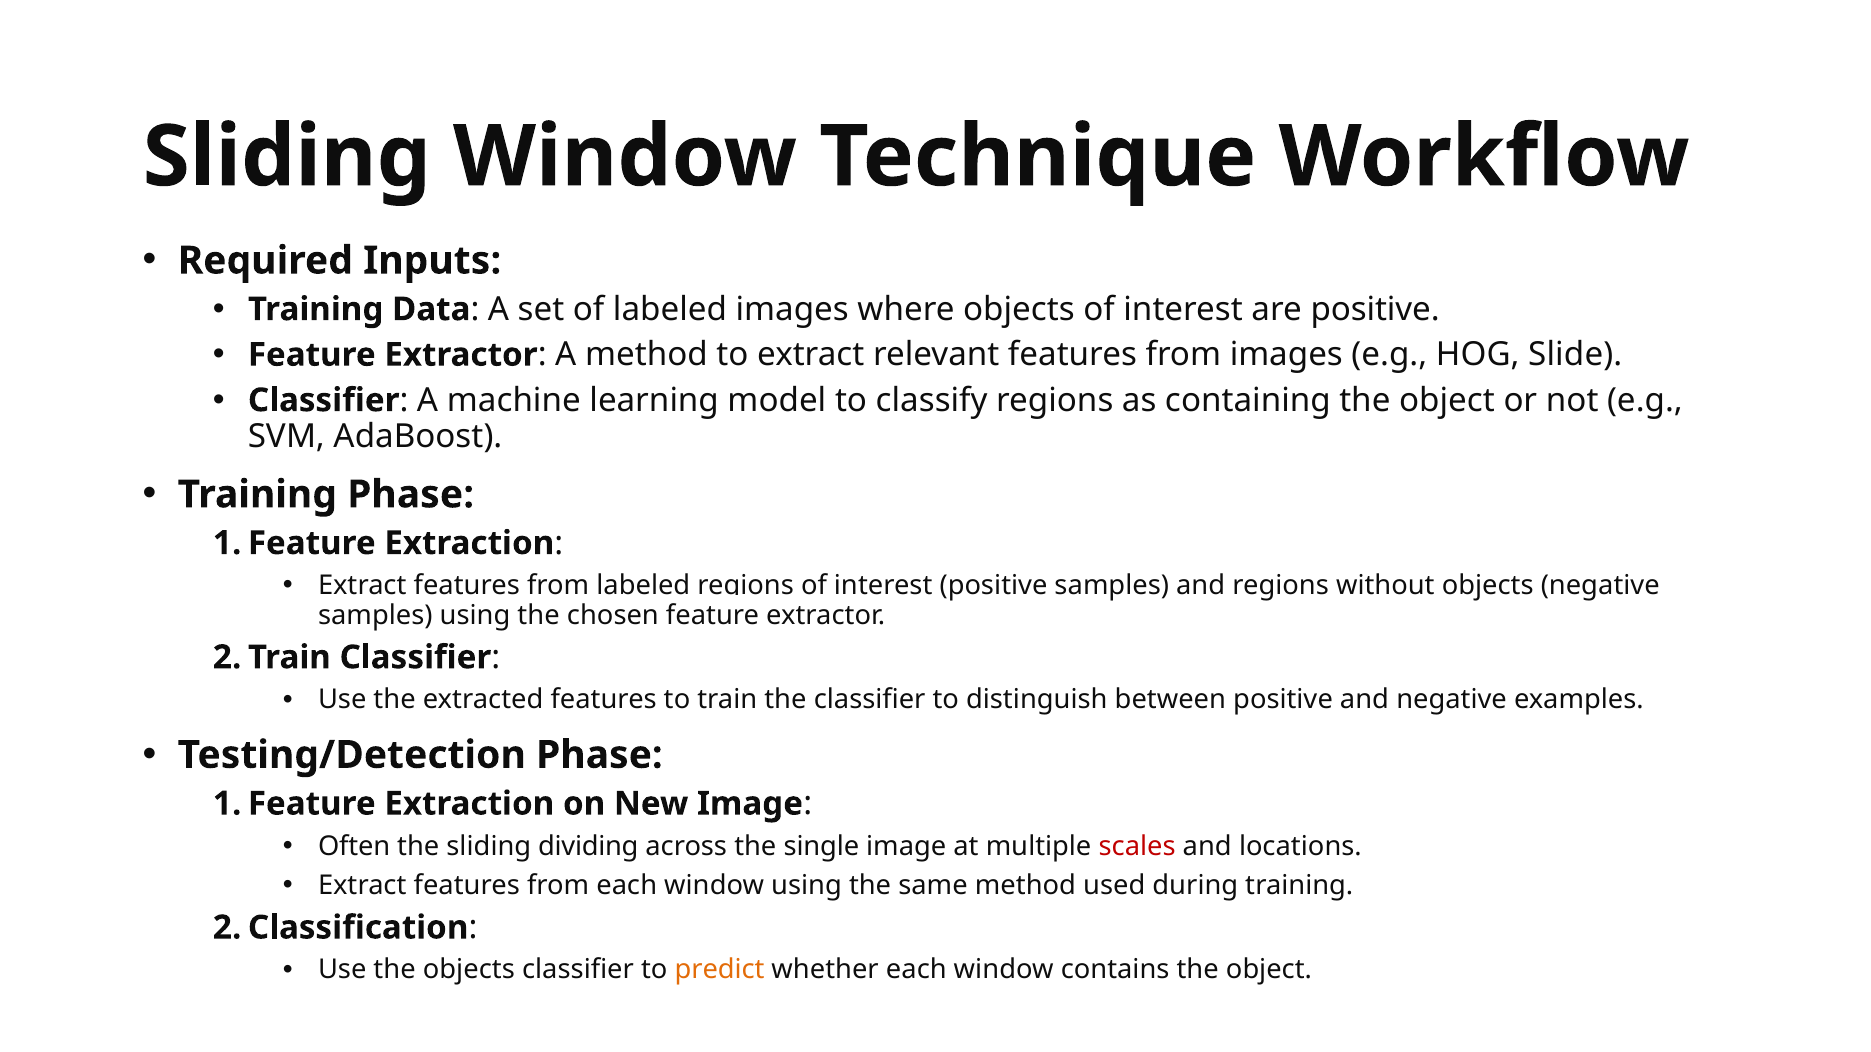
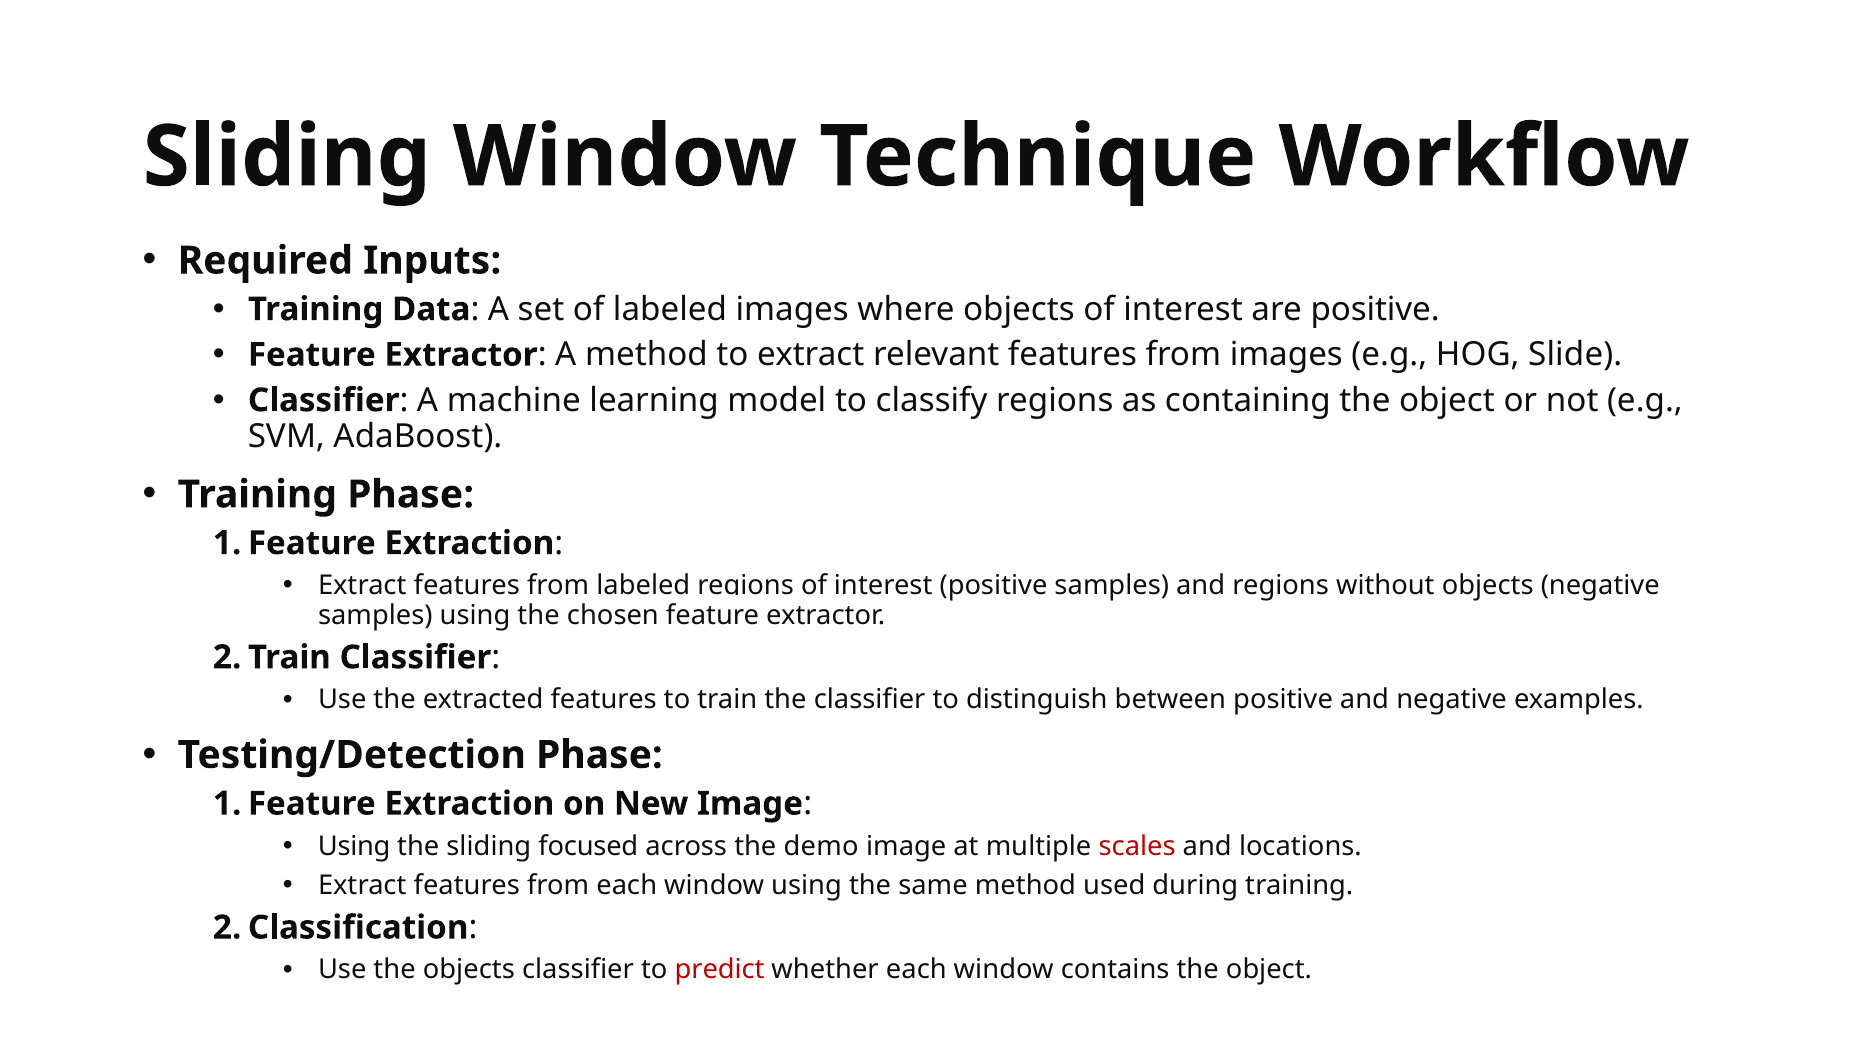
Often at (354, 846): Often -> Using
dividing: dividing -> focused
single: single -> demo
predict colour: orange -> red
